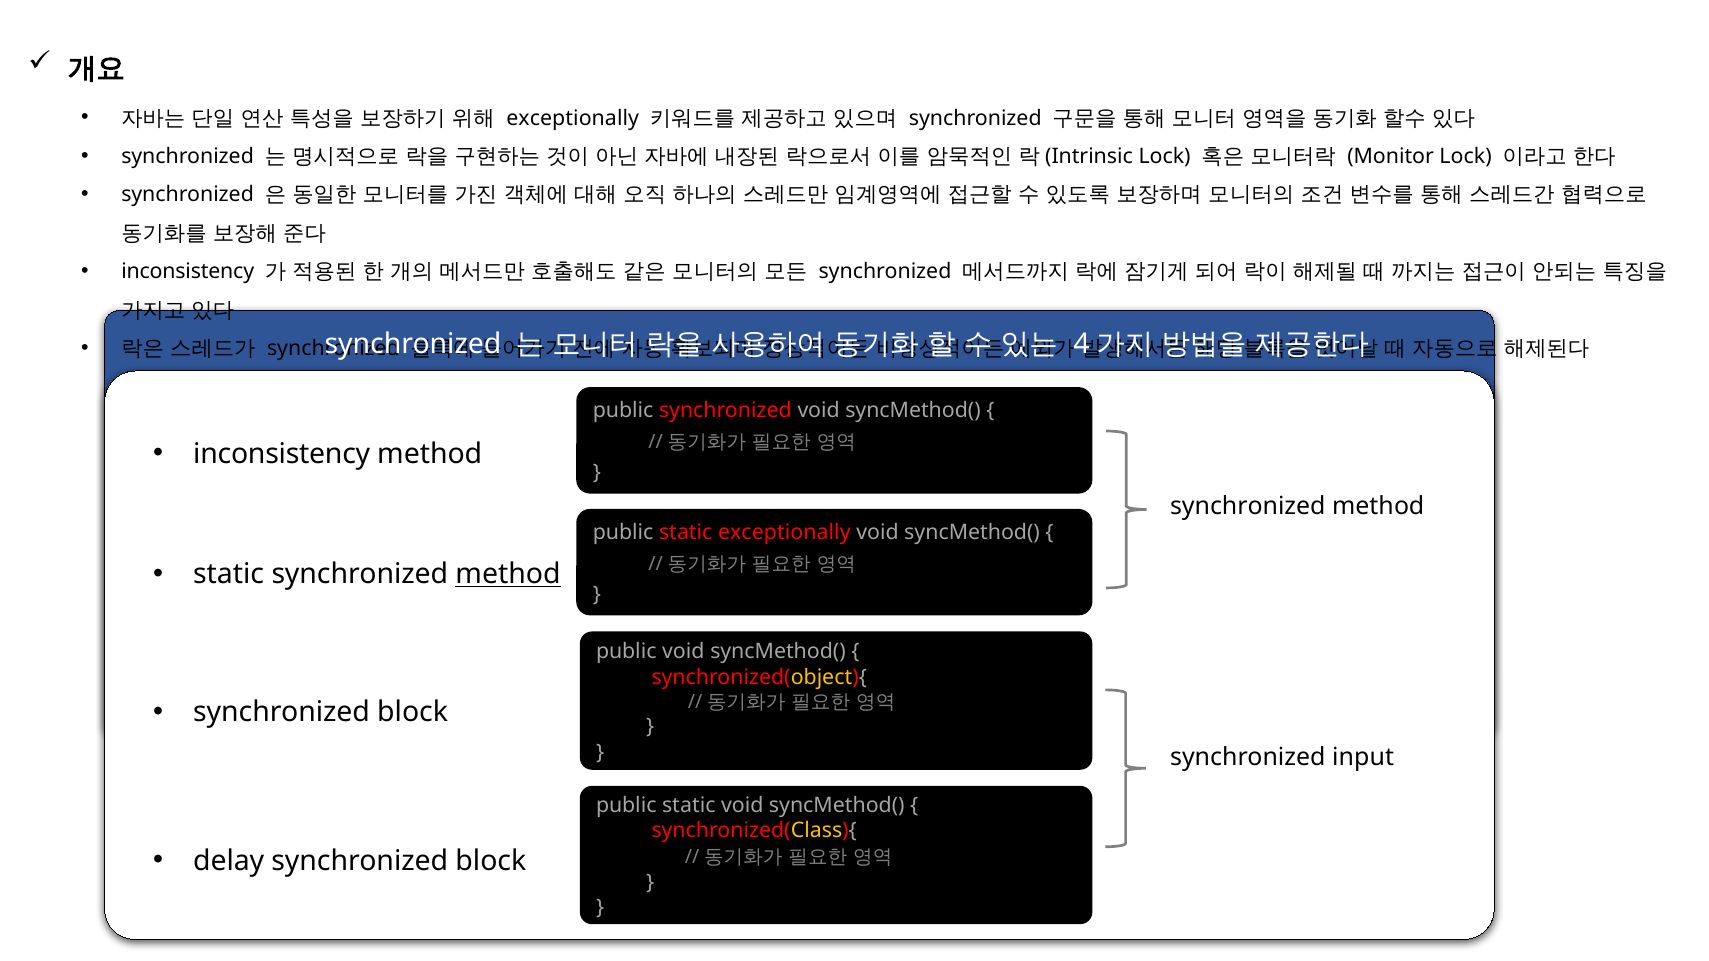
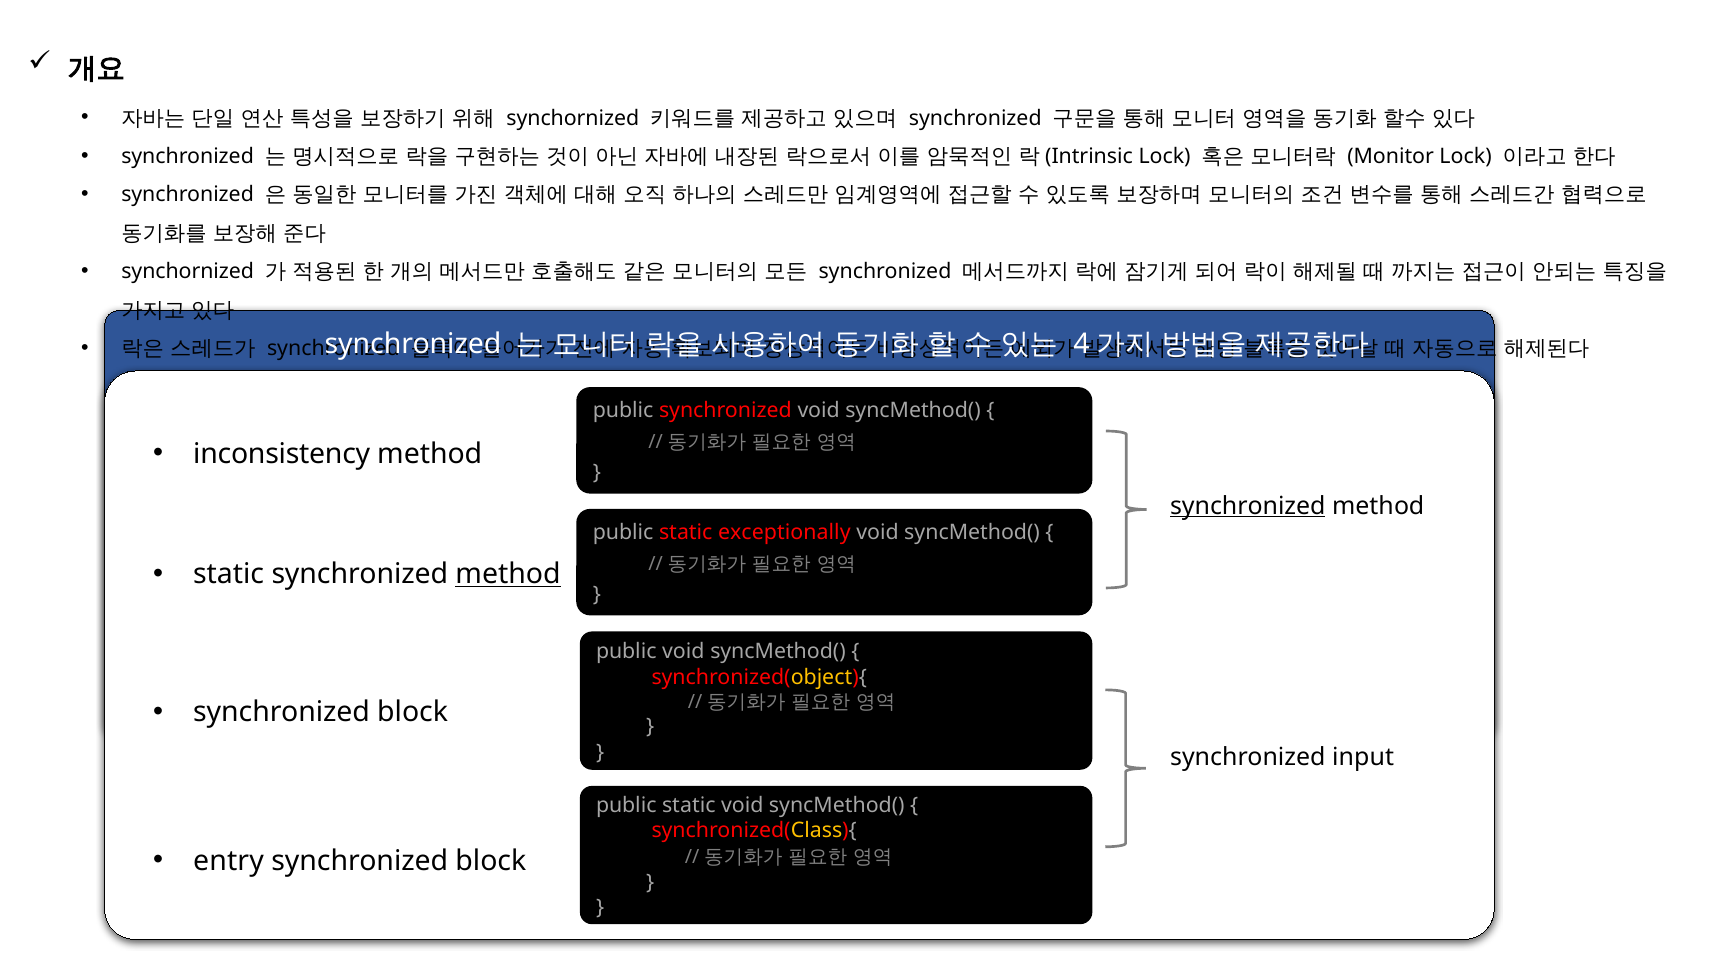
exceptionally at (573, 118): exceptionally -> synchornized
inconsistency at (188, 272): inconsistency -> synchornized
synchronized at (1248, 506) underline: none -> present
delay: delay -> entry
